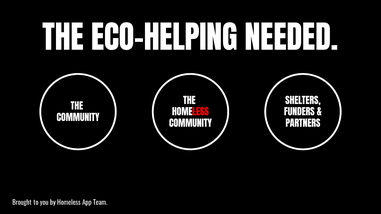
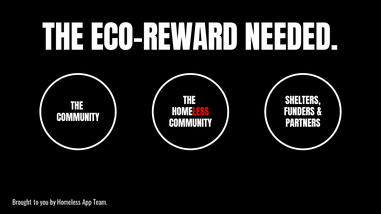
ECO-HELPING: ECO-HELPING -> ECO-REWARD
